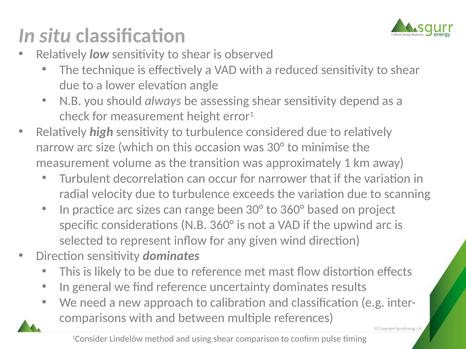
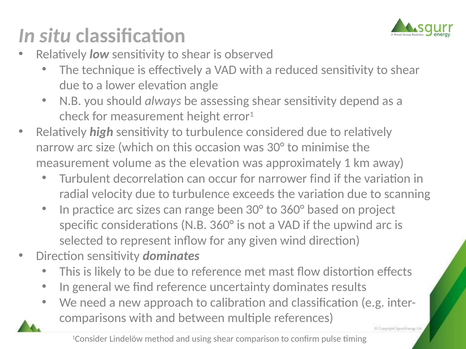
the transition: transition -> elevation
narrower that: that -> find
